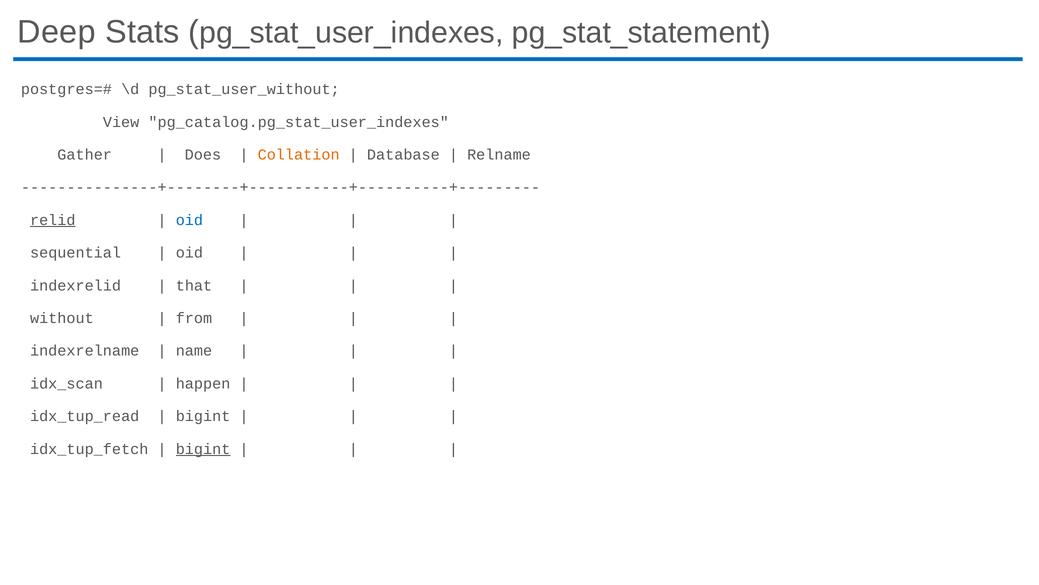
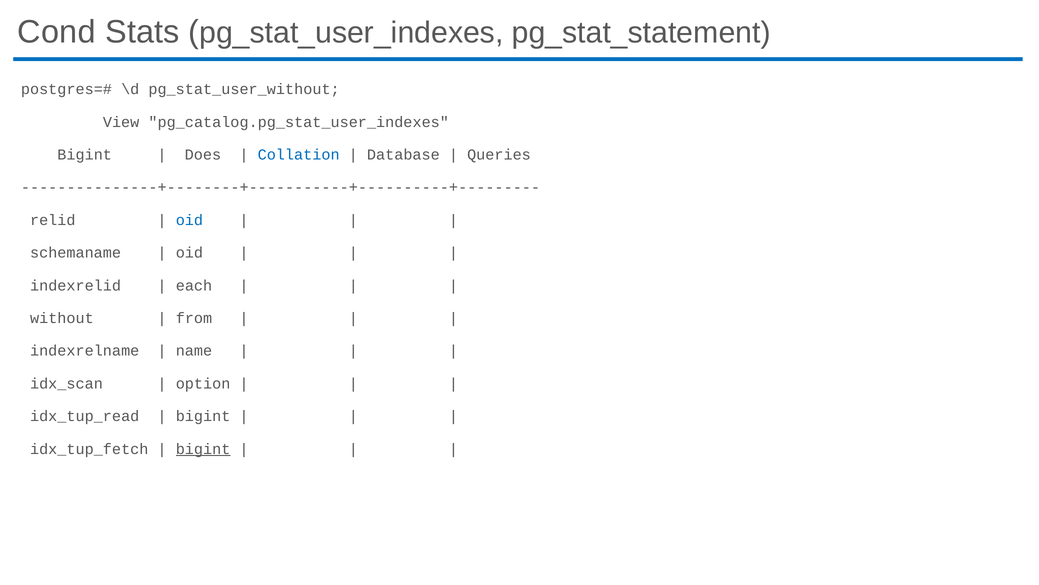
Deep: Deep -> Cond
Gather at (85, 155): Gather -> Bigint
Collation colour: orange -> blue
Relname: Relname -> Queries
relid underline: present -> none
sequential: sequential -> schemaname
that: that -> each
happen: happen -> option
